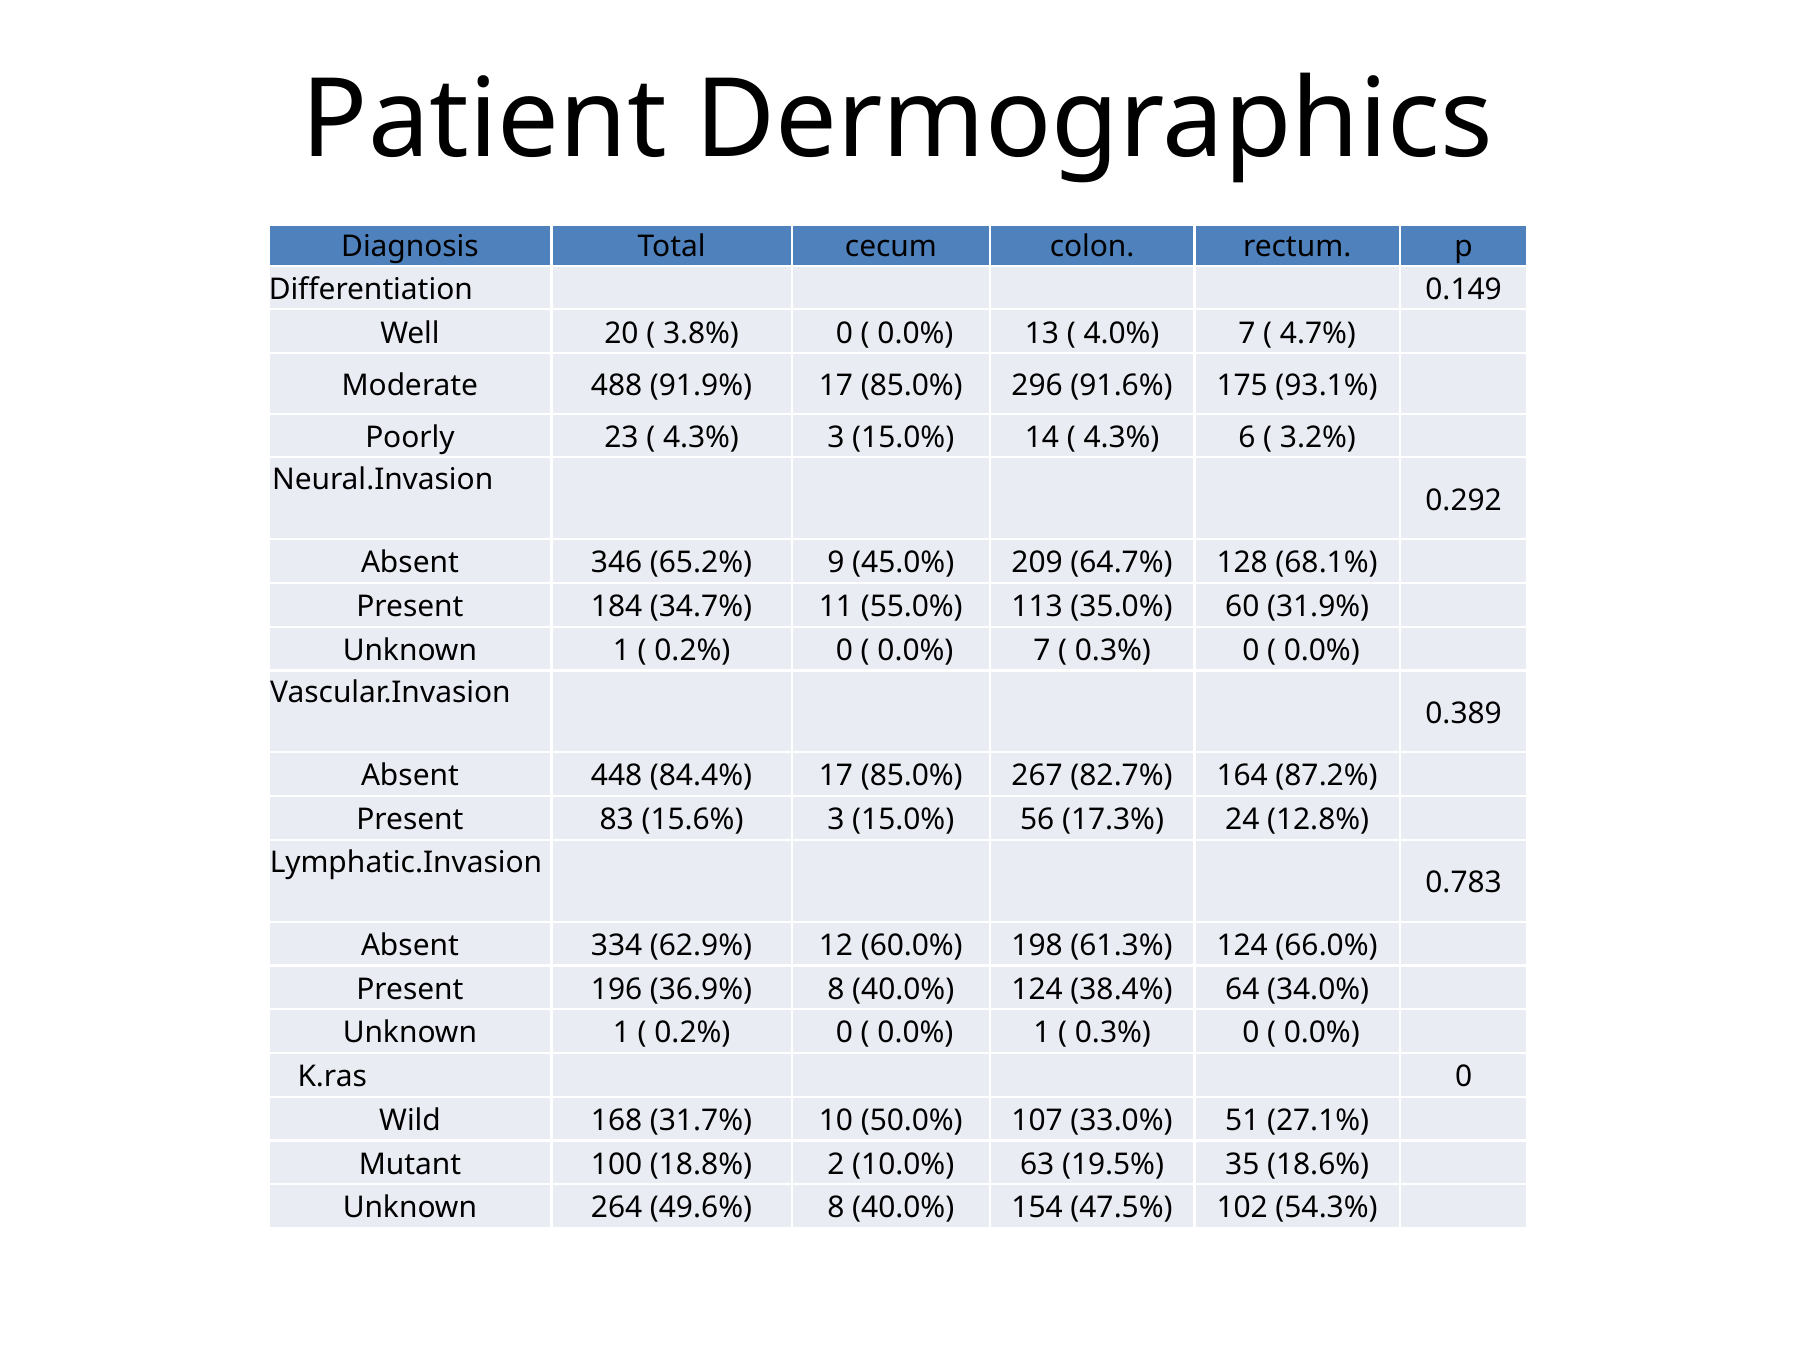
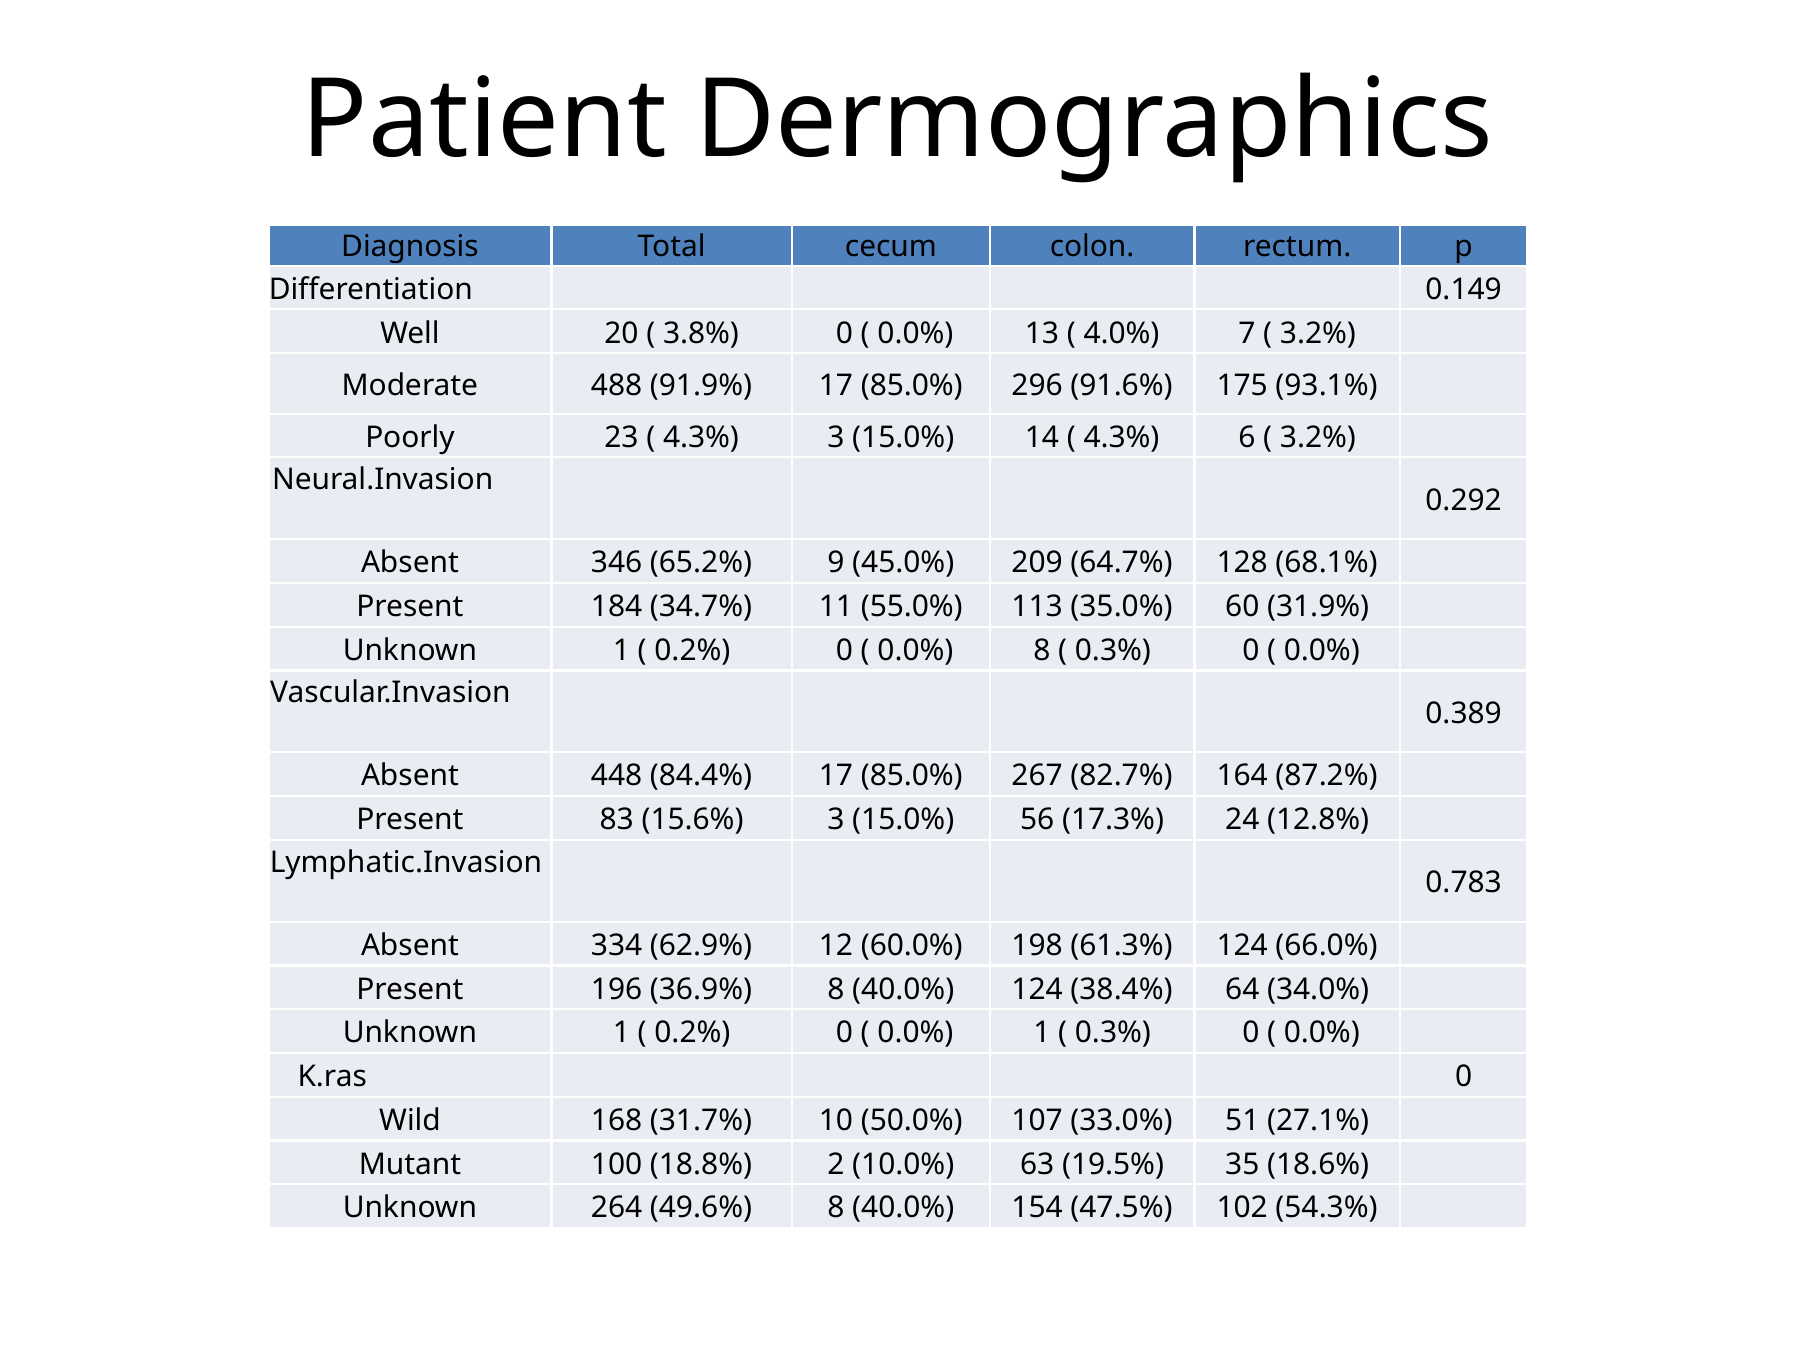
4.7% at (1318, 333): 4.7% -> 3.2%
0.0% 7: 7 -> 8
